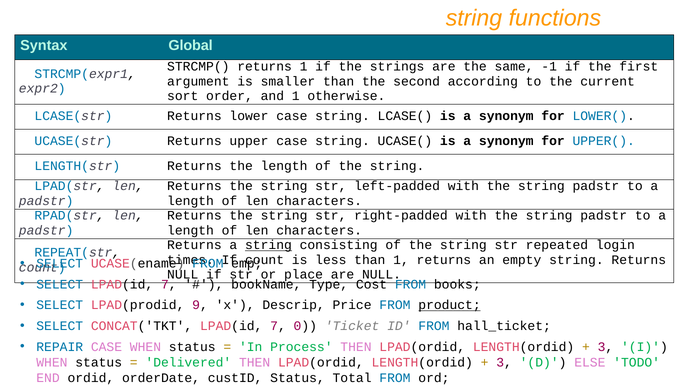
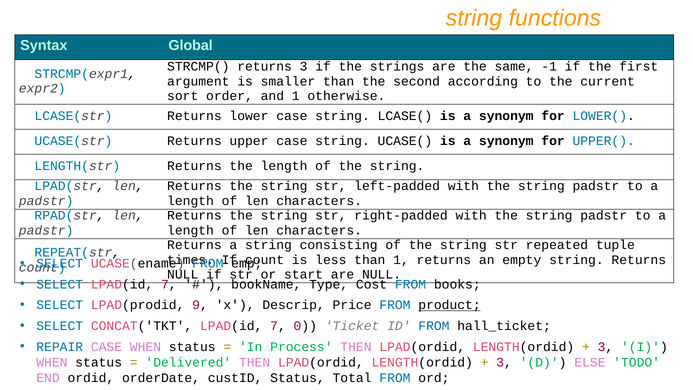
returns 1: 1 -> 3
string at (268, 245) underline: present -> none
login: login -> tuple
place: place -> start
